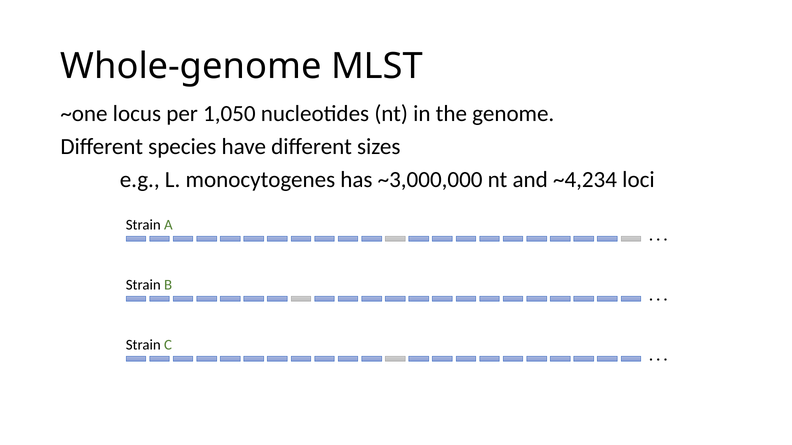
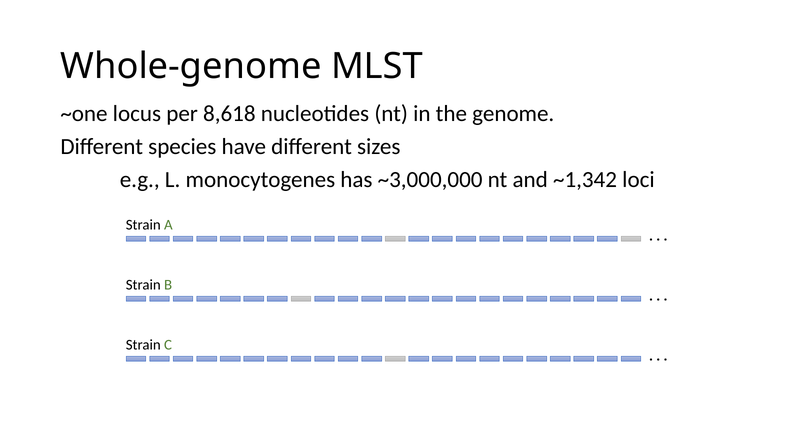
1,050: 1,050 -> 8,618
~4,234: ~4,234 -> ~1,342
